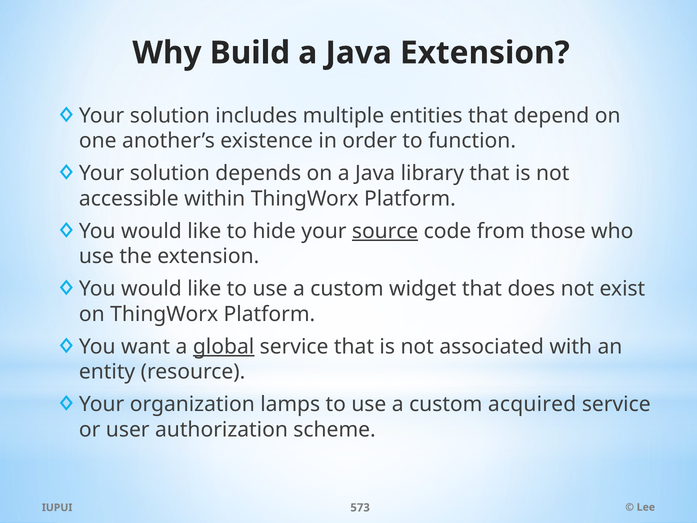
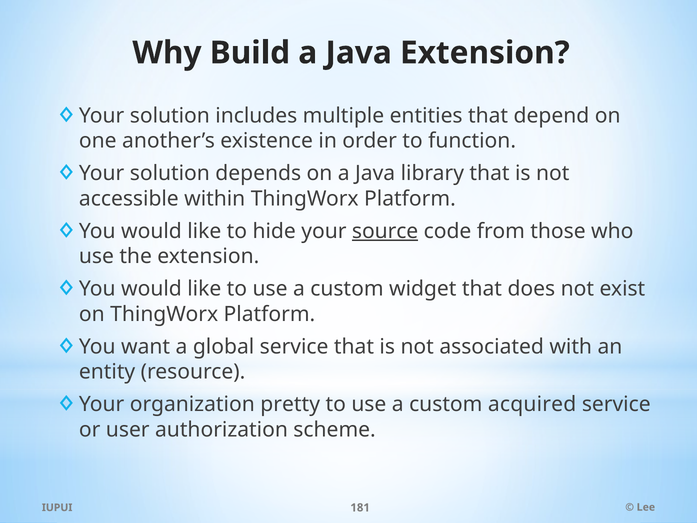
global underline: present -> none
lamps: lamps -> pretty
573: 573 -> 181
